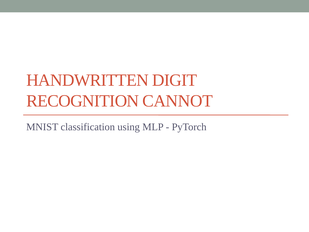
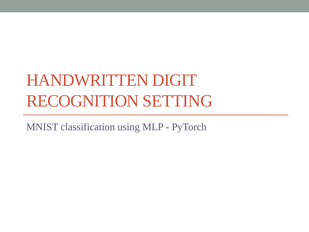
CANNOT: CANNOT -> SETTING
